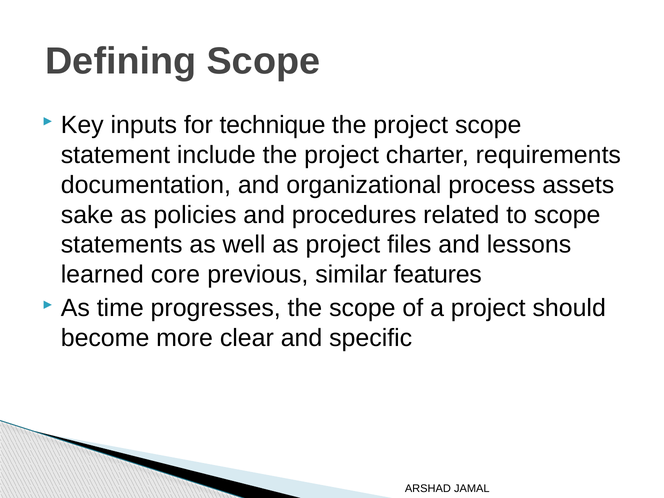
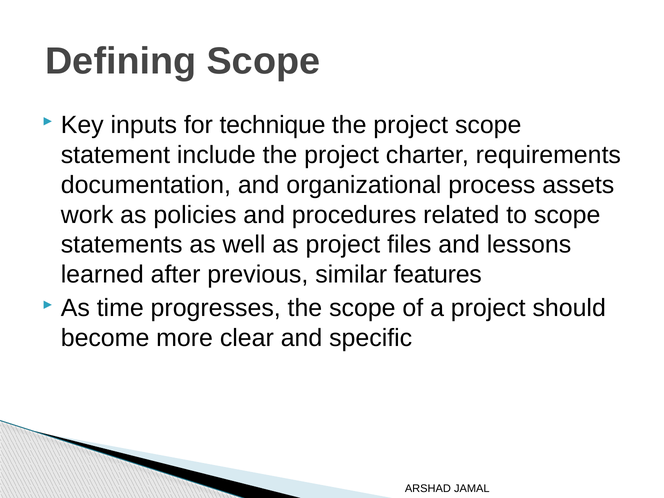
sake: sake -> work
core: core -> after
